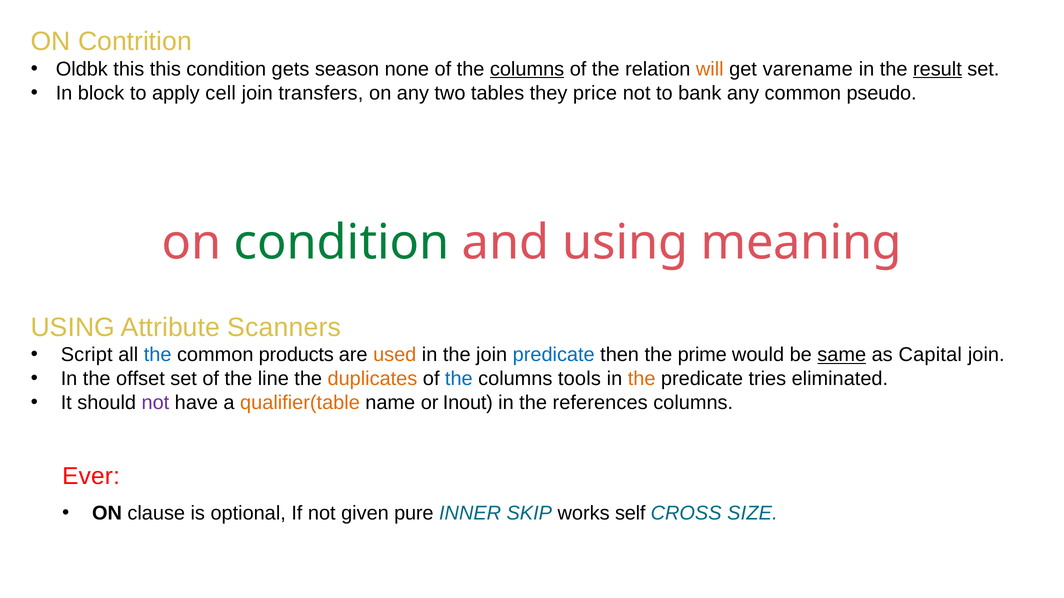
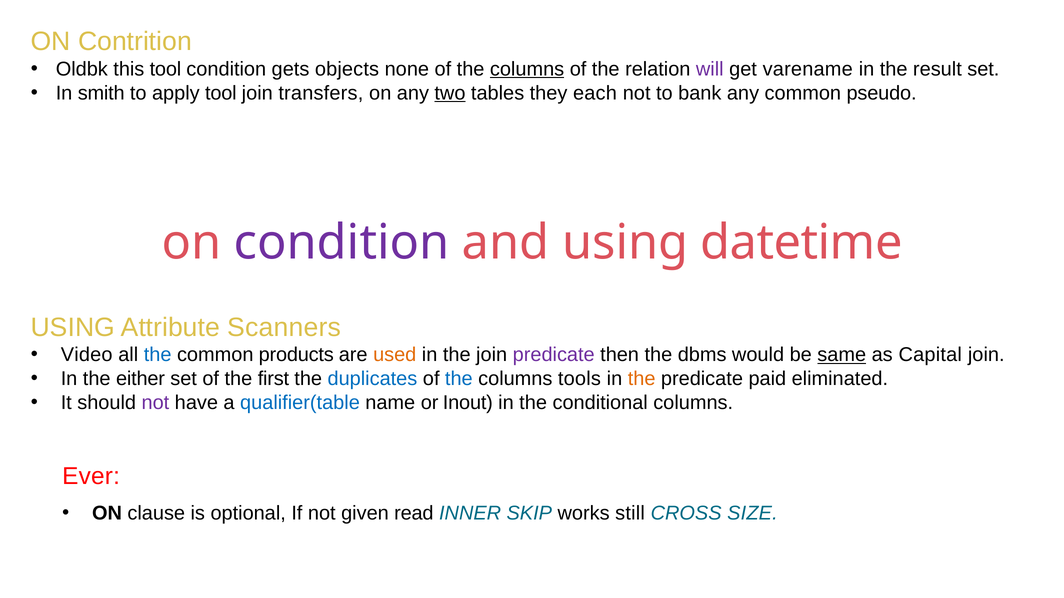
this this: this -> tool
season: season -> objects
will colour: orange -> purple
result underline: present -> none
block: block -> smith
apply cell: cell -> tool
two underline: none -> present
price: price -> each
condition at (342, 243) colour: green -> purple
meaning: meaning -> datetime
Script: Script -> Video
predicate at (554, 355) colour: blue -> purple
prime: prime -> dbms
offset: offset -> either
line: line -> first
duplicates colour: orange -> blue
tries: tries -> paid
qualifier(table colour: orange -> blue
references: references -> conditional
pure: pure -> read
self: self -> still
